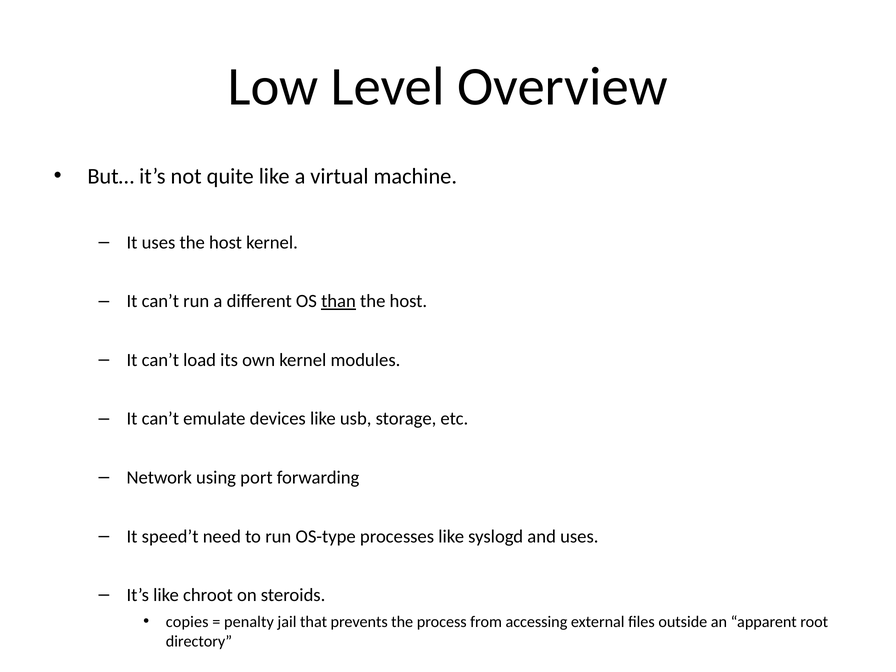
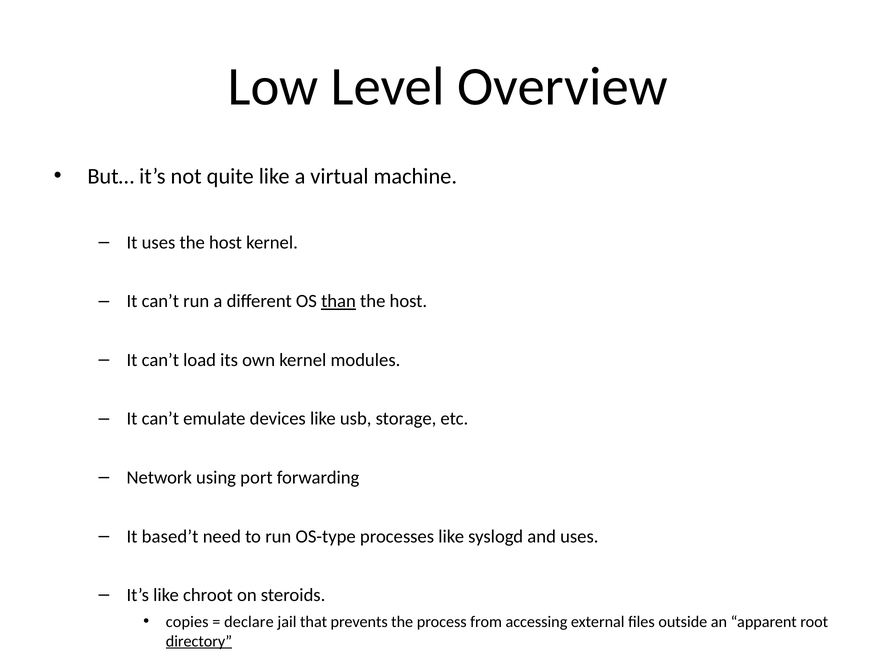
speed’t: speed’t -> based’t
penalty: penalty -> declare
directory underline: none -> present
